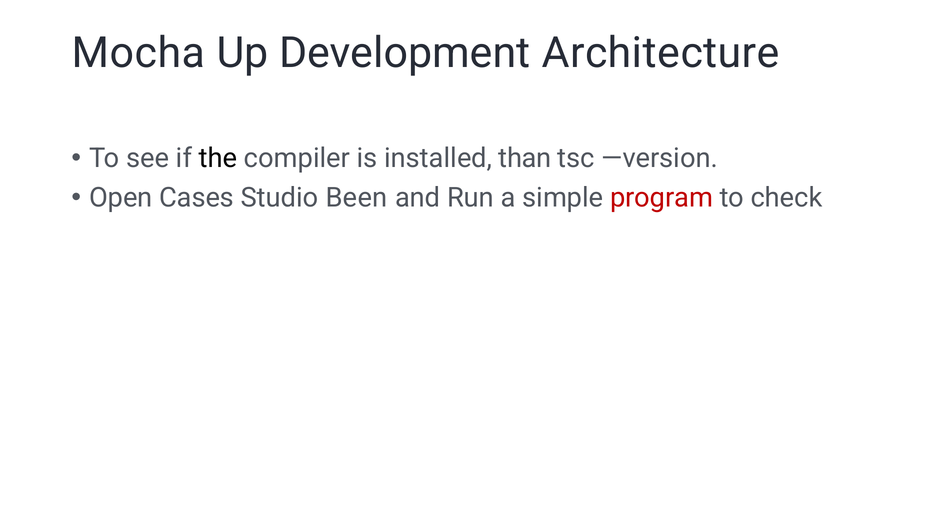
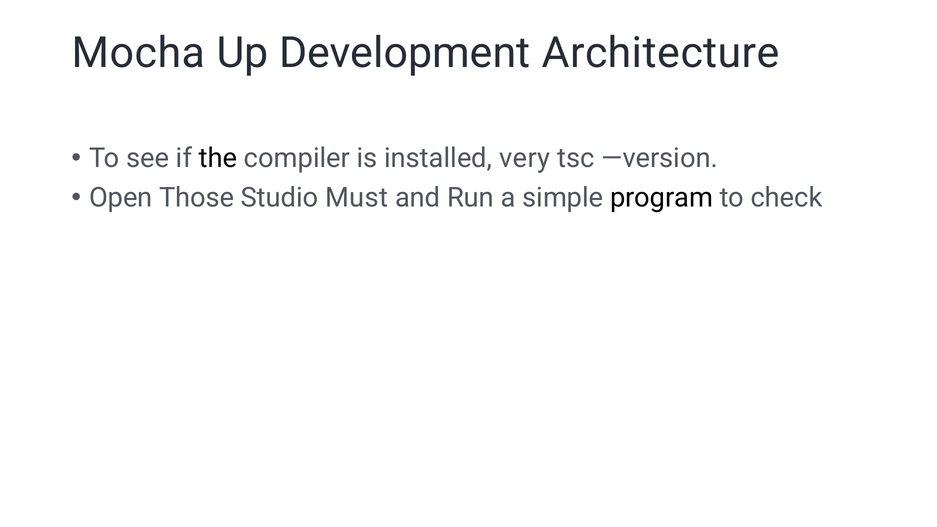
than: than -> very
Cases: Cases -> Those
Been: Been -> Must
program colour: red -> black
